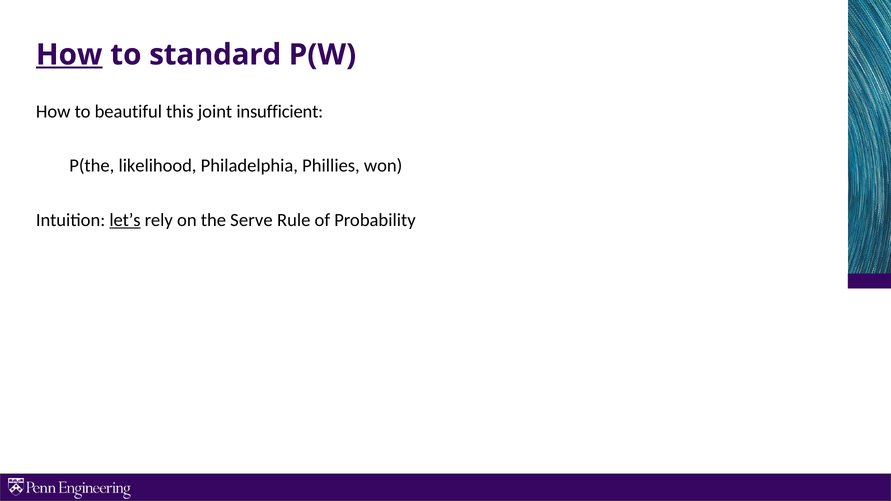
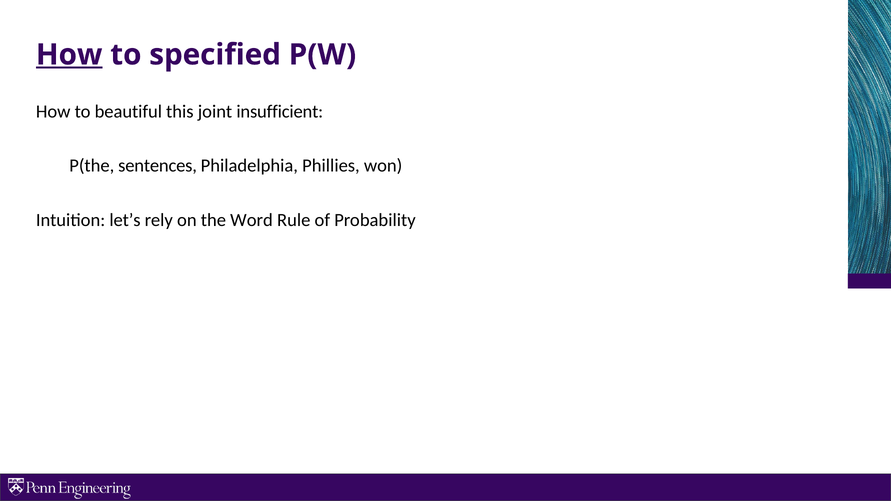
standard: standard -> specified
likelihood: likelihood -> sentences
let’s underline: present -> none
Serve: Serve -> Word
